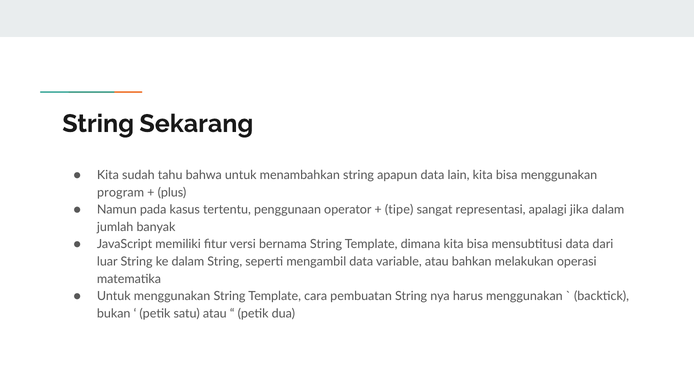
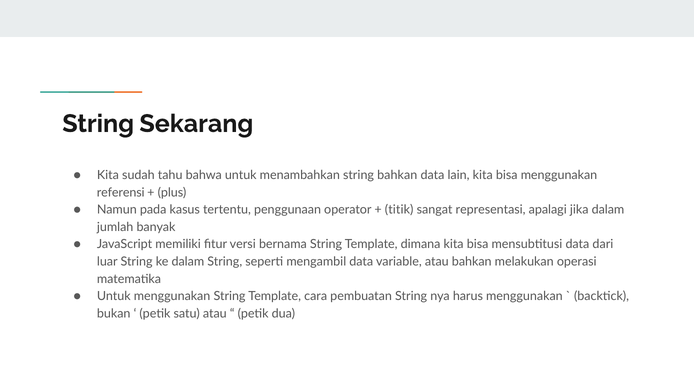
string apapun: apapun -> bahkan
program: program -> referensi
tipe: tipe -> titik
